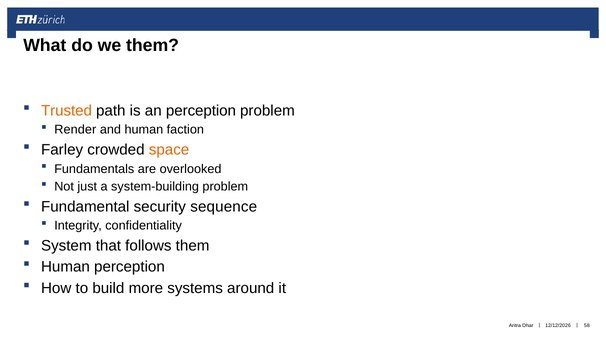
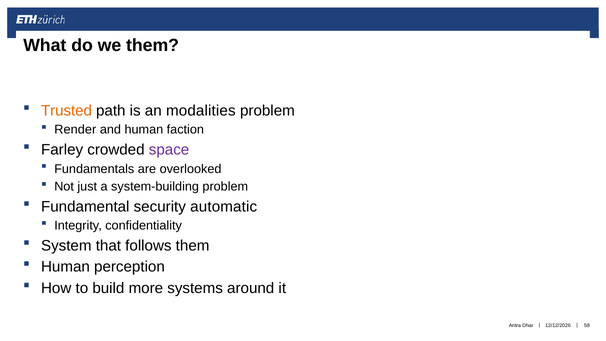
an perception: perception -> modalities
space colour: orange -> purple
sequence: sequence -> automatic
